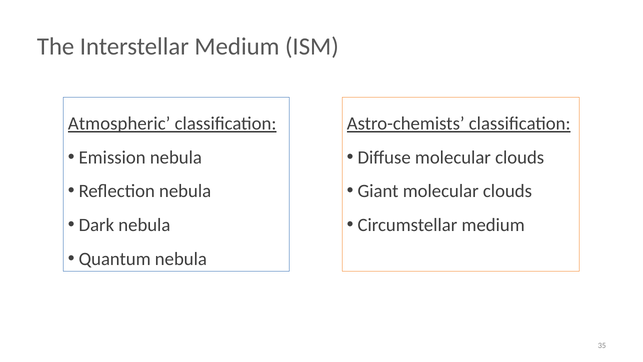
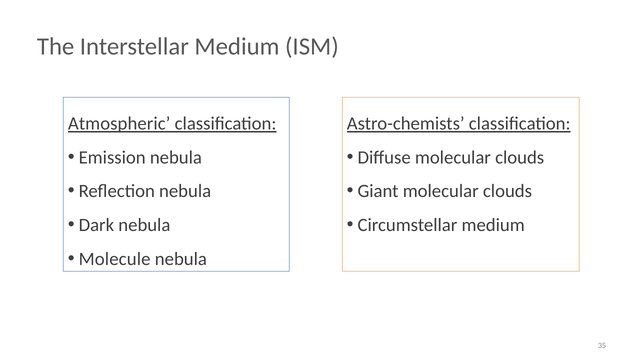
Quantum: Quantum -> Molecule
